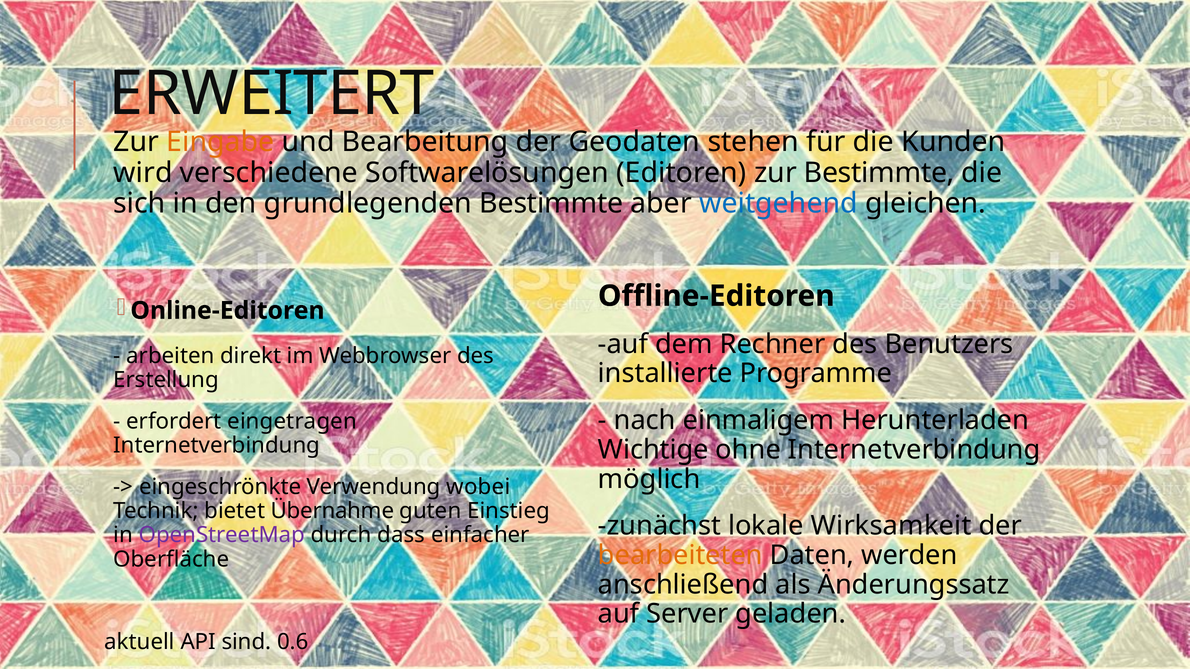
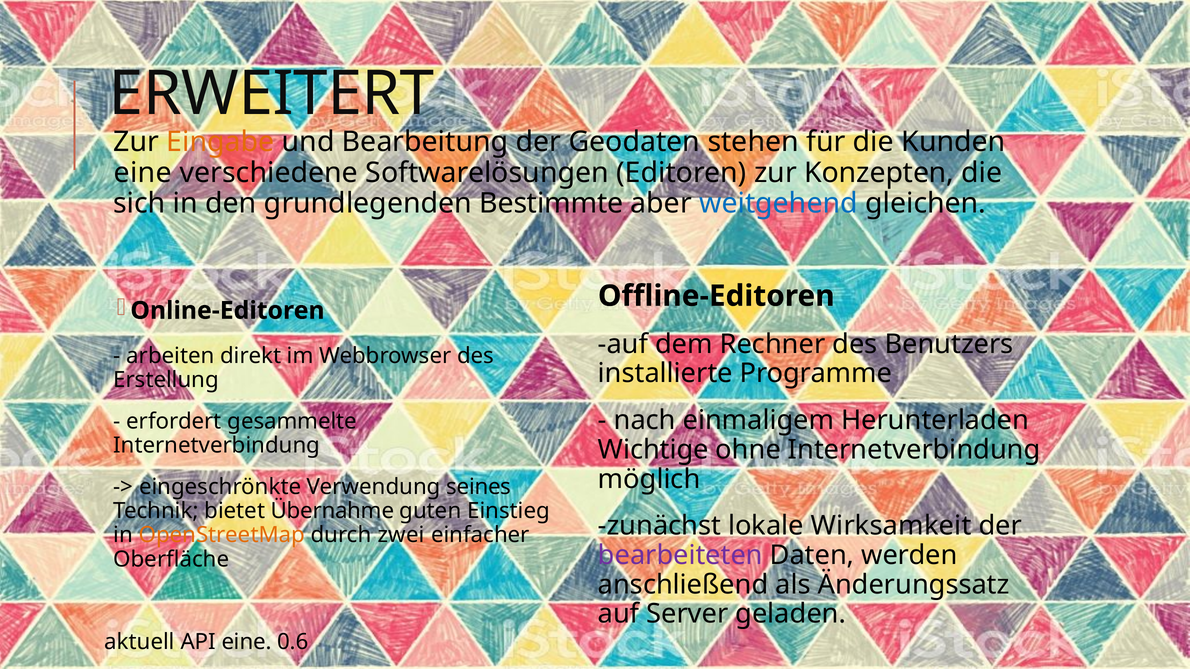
wird at (143, 173): wird -> eine
zur Bestimmte: Bestimmte -> Konzepten
eingetragen: eingetragen -> gesammelte
wobei: wobei -> seines
OpenStreetMap colour: purple -> orange
dass: dass -> zwei
bearbeiteten colour: orange -> purple
API sind: sind -> eine
